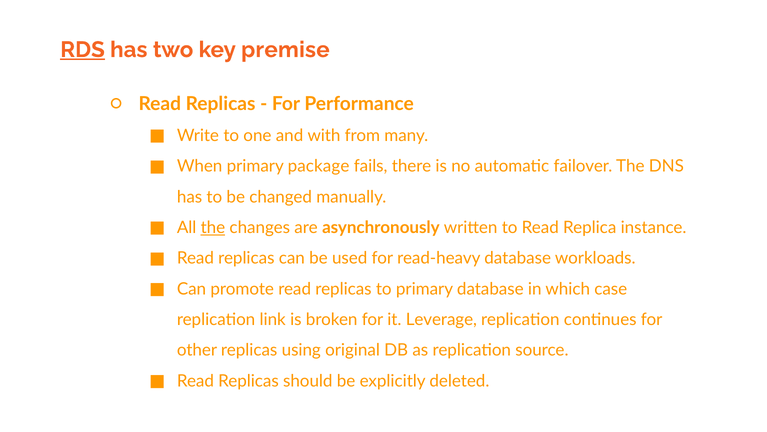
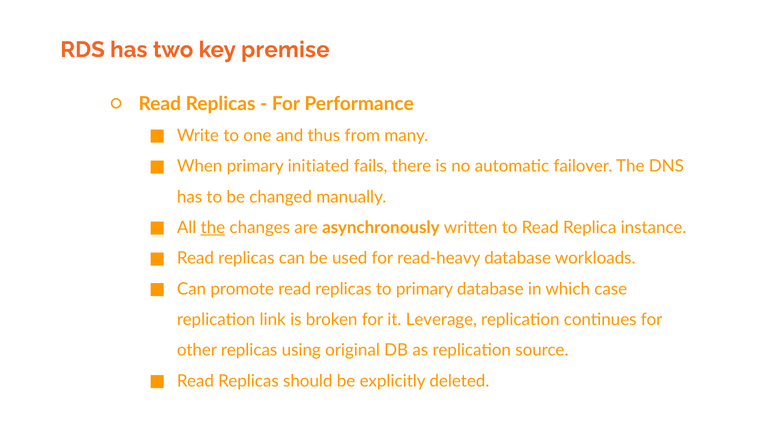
RDS underline: present -> none
with: with -> thus
package: package -> initiated
